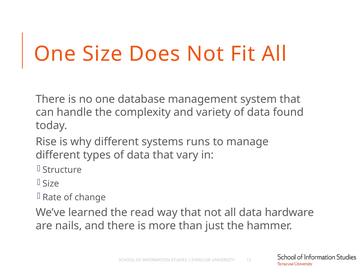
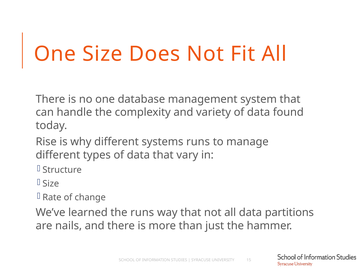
the read: read -> runs
hardware: hardware -> partitions
